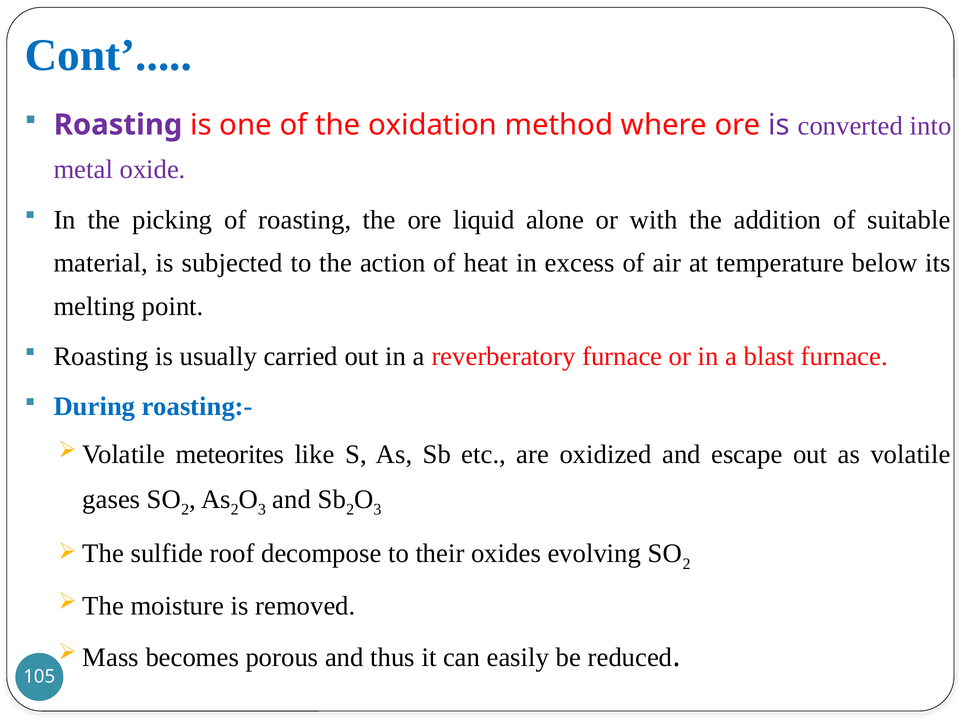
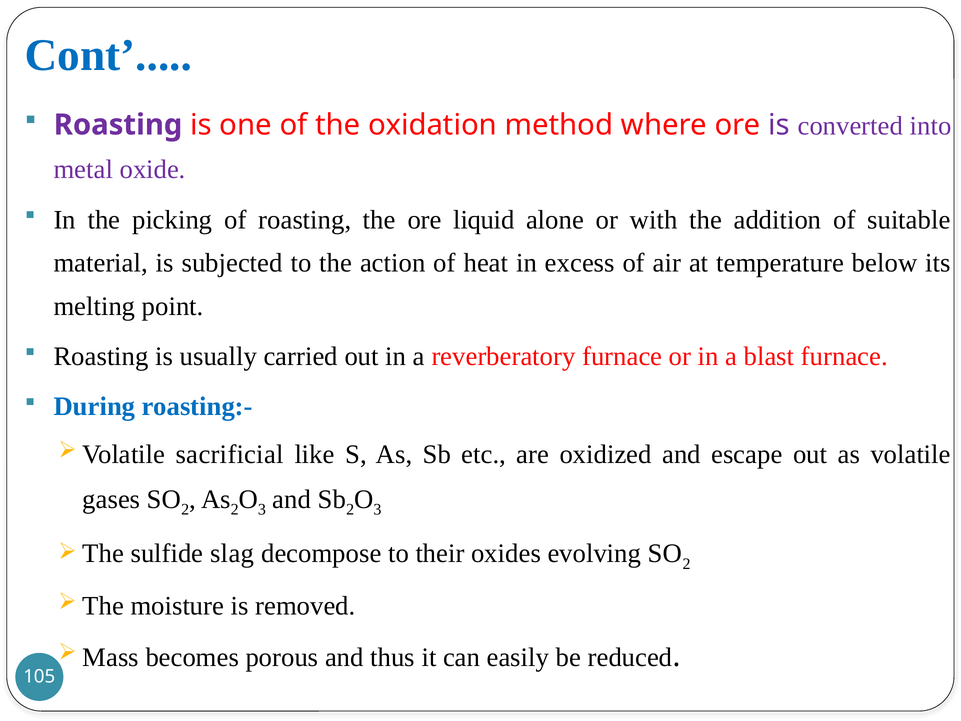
meteorites: meteorites -> sacrificial
roof: roof -> slag
